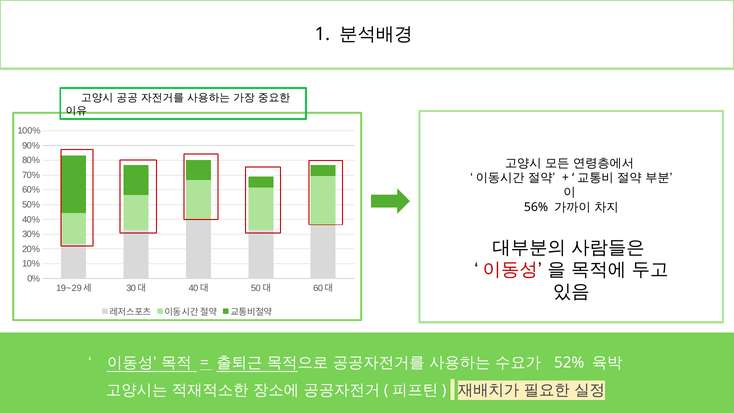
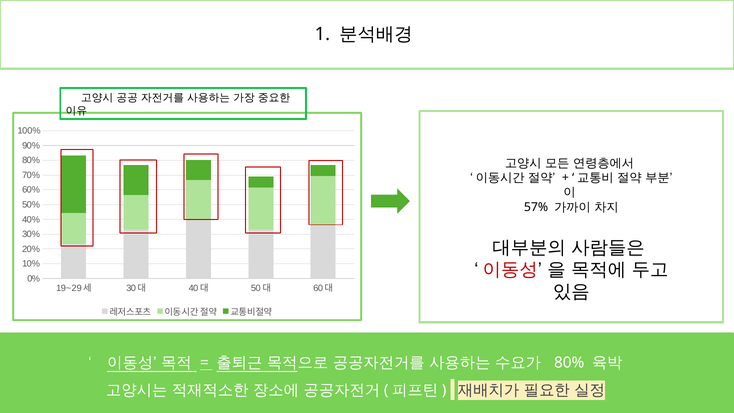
56%: 56% -> 57%
52% at (569, 363): 52% -> 80%
